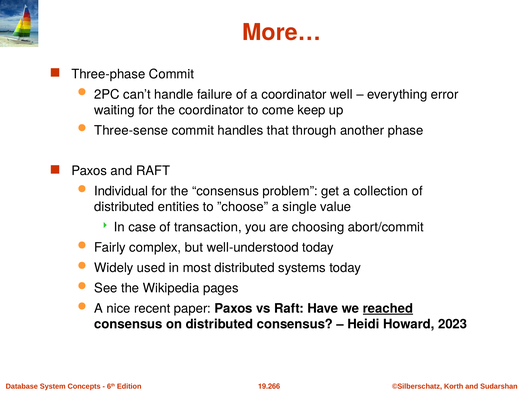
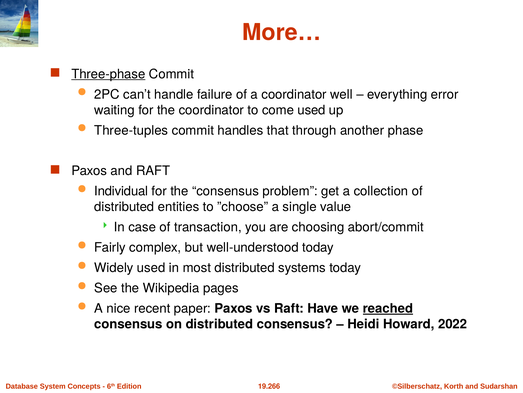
Three-phase underline: none -> present
come keep: keep -> used
Three-sense: Three-sense -> Three-tuples
2023: 2023 -> 2022
